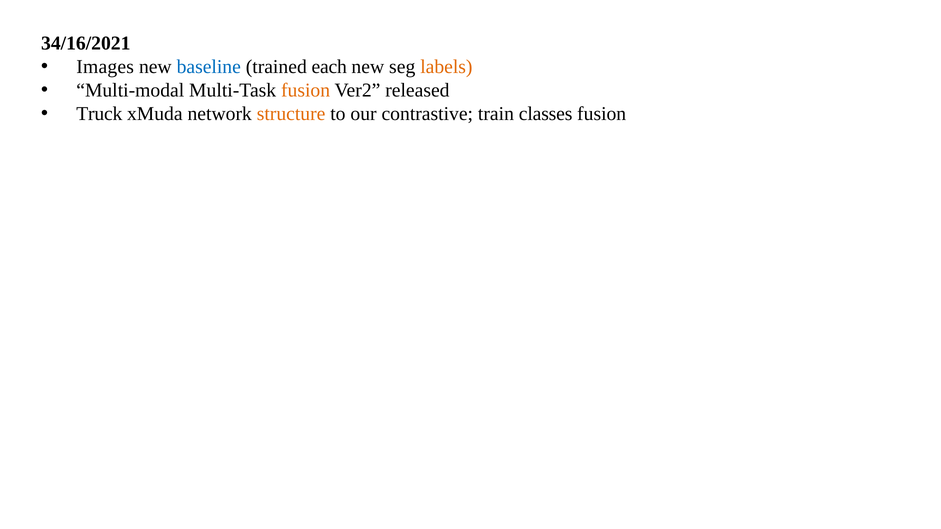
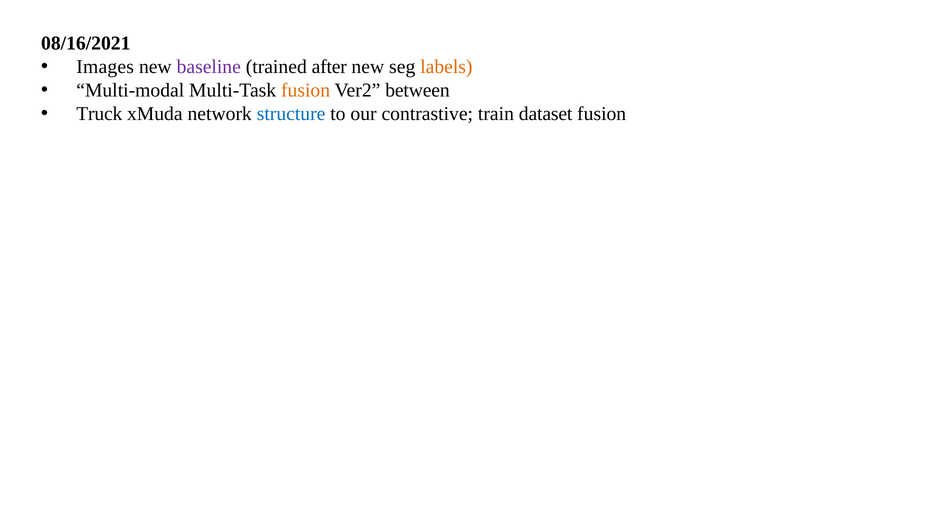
34/16/2021: 34/16/2021 -> 08/16/2021
baseline colour: blue -> purple
each: each -> after
released: released -> between
structure colour: orange -> blue
classes: classes -> dataset
